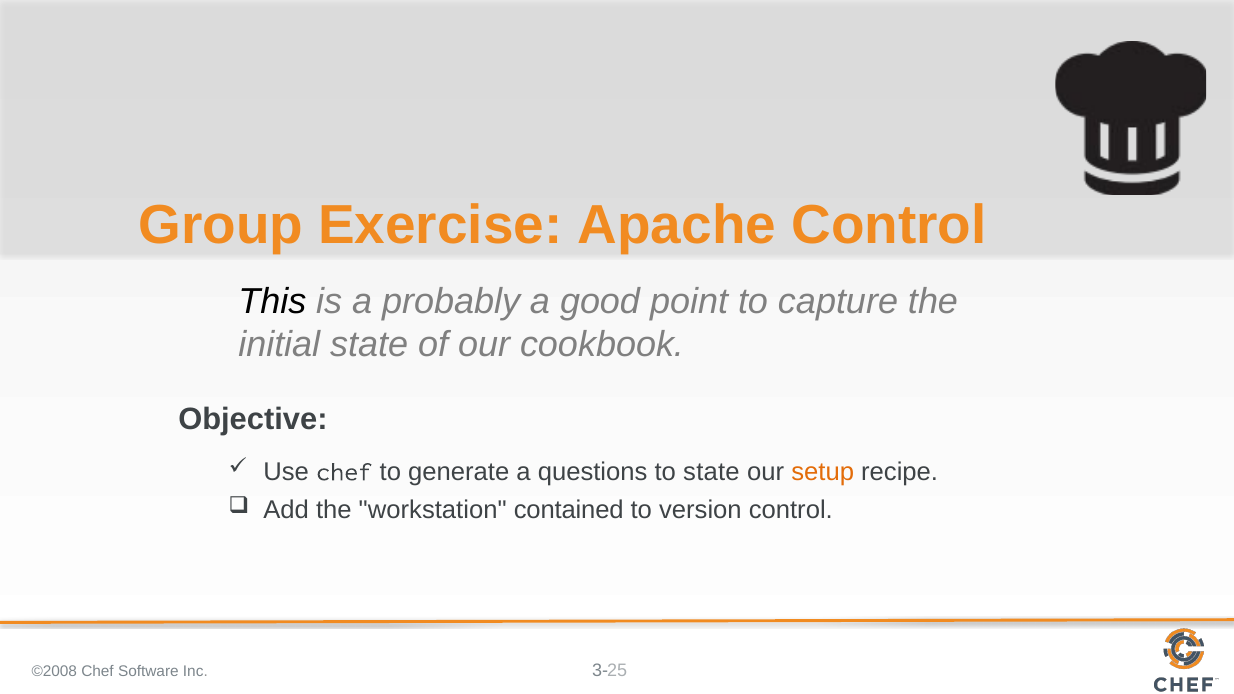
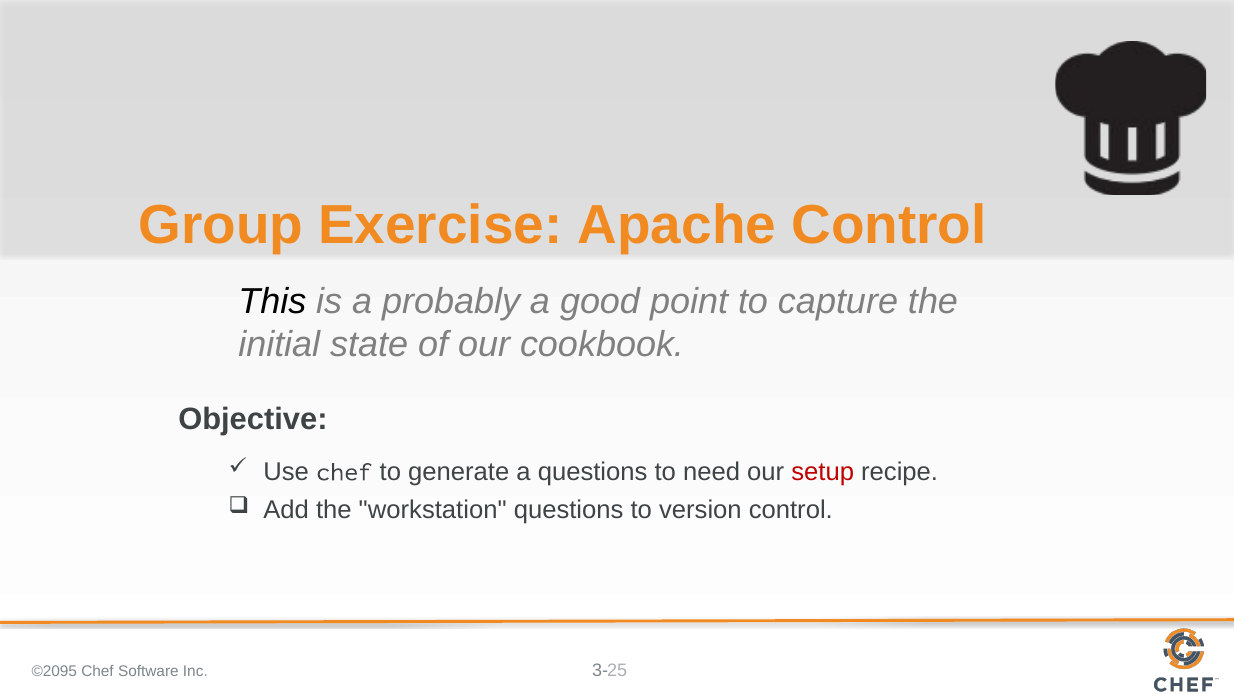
to state: state -> need
setup colour: orange -> red
workstation contained: contained -> questions
©2008: ©2008 -> ©2095
